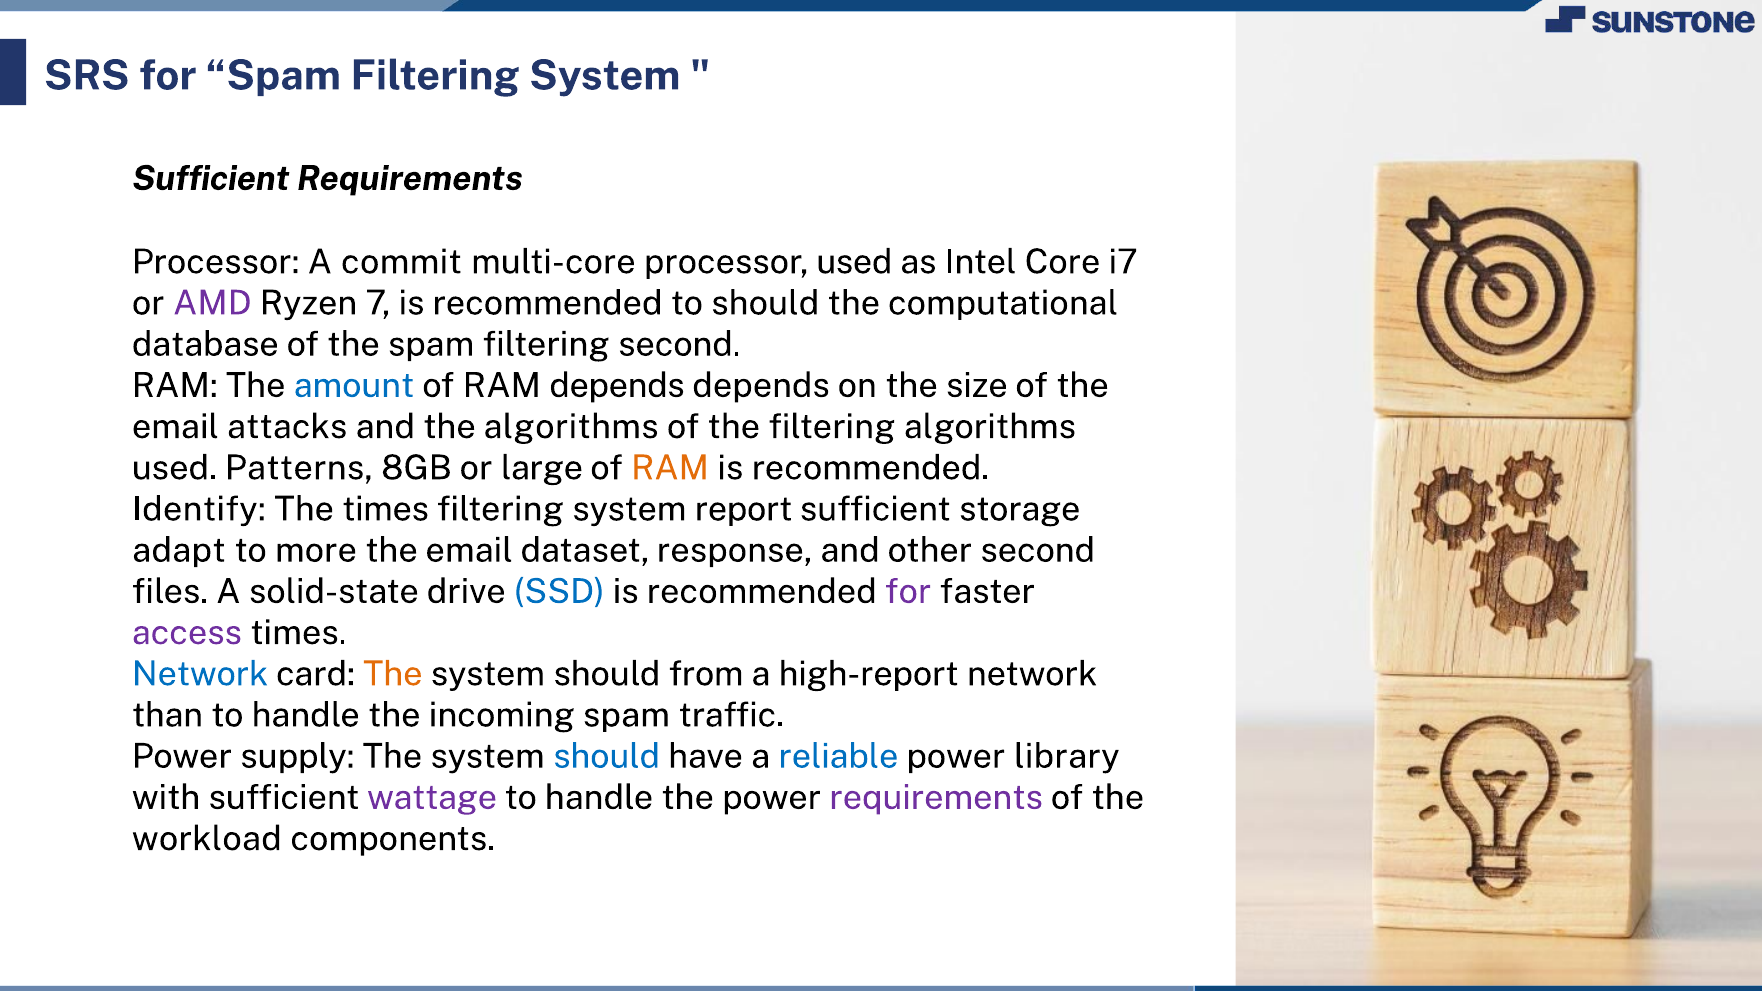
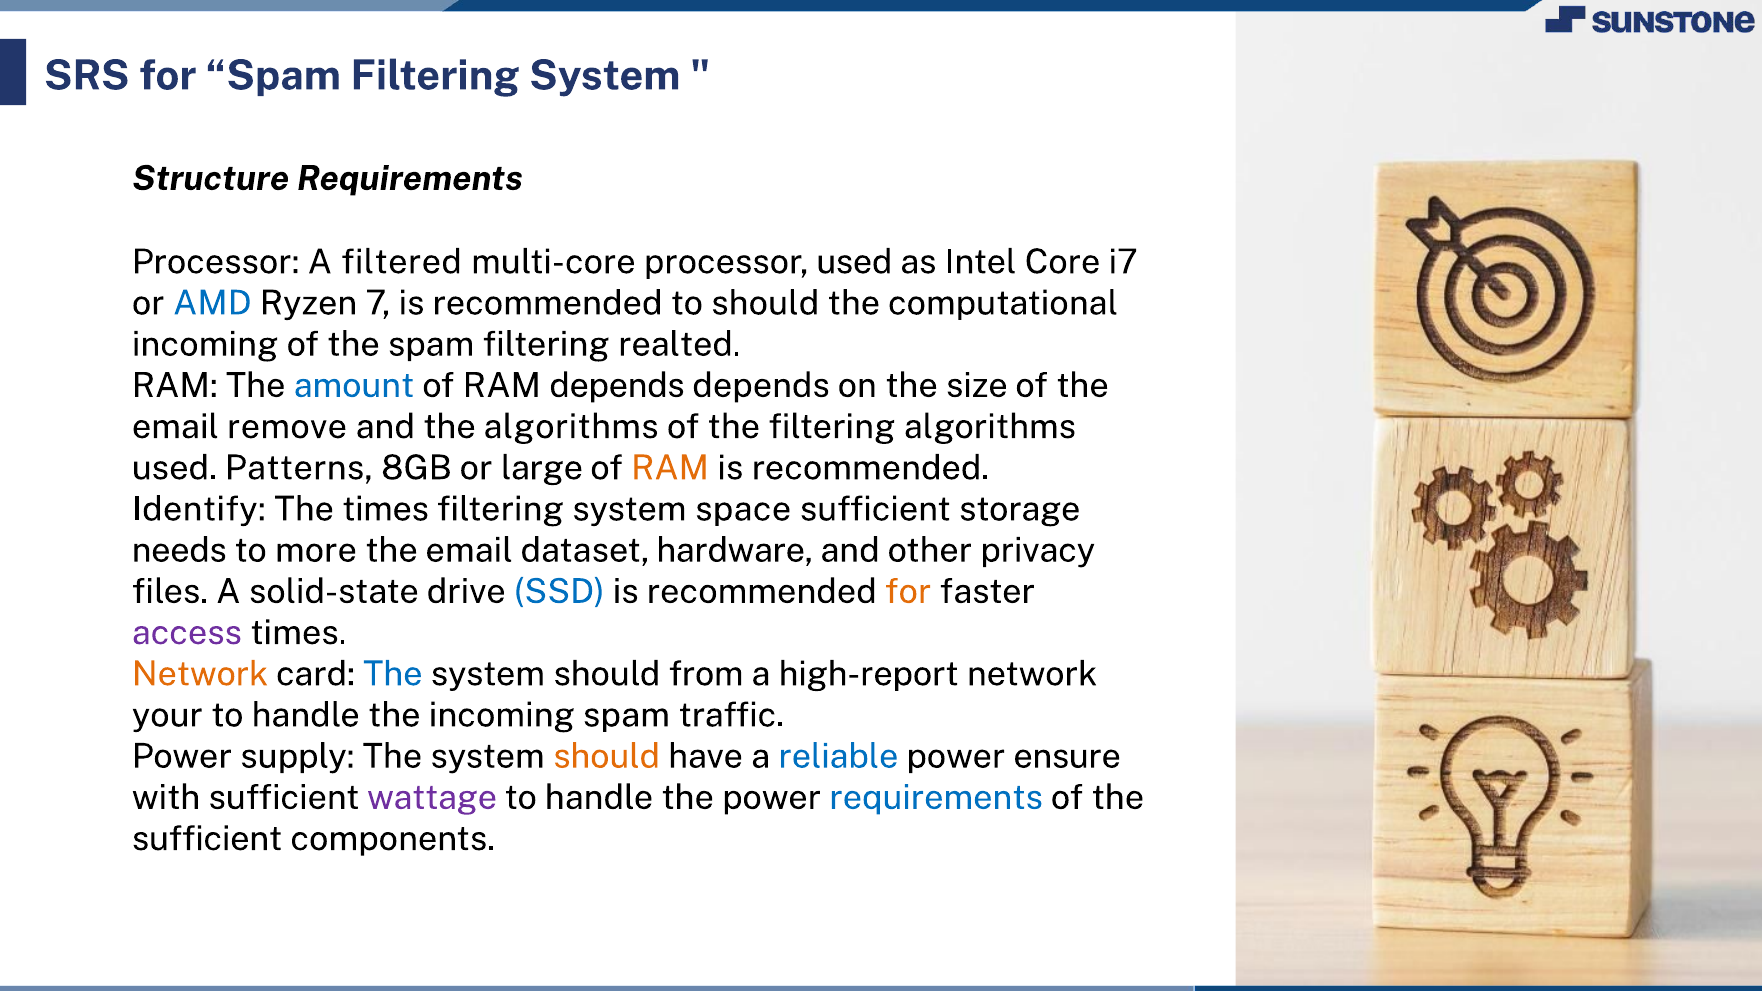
Sufficient at (211, 179): Sufficient -> Structure
commit: commit -> filtered
AMD colour: purple -> blue
database at (205, 344): database -> incoming
filtering second: second -> realted
attacks: attacks -> remove
report: report -> space
adapt: adapt -> needs
response: response -> hardware
other second: second -> privacy
for at (908, 592) colour: purple -> orange
Network at (200, 674) colour: blue -> orange
The at (393, 674) colour: orange -> blue
than: than -> your
should at (607, 756) colour: blue -> orange
library: library -> ensure
requirements at (936, 798) colour: purple -> blue
workload at (207, 839): workload -> sufficient
